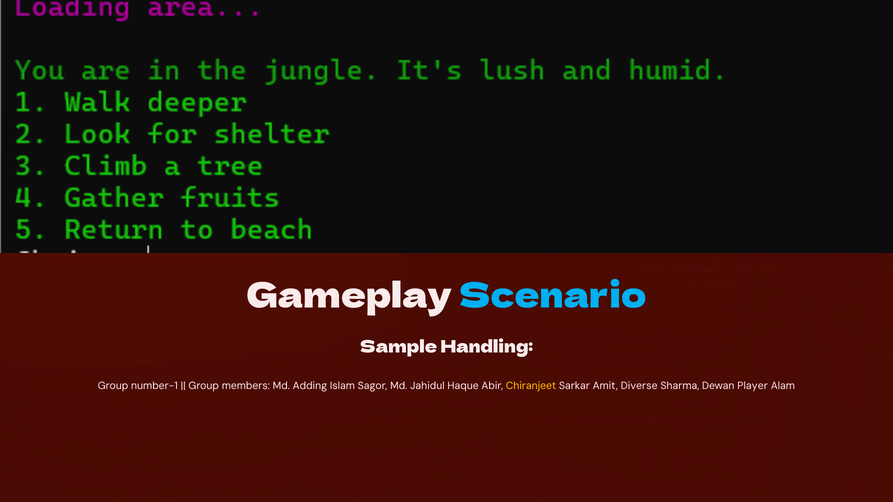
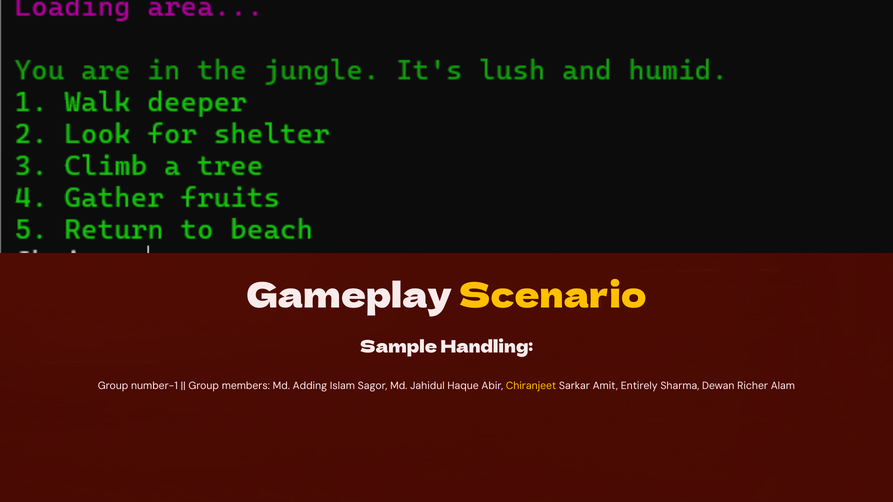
Scenario colour: light blue -> yellow
Diverse: Diverse -> Entirely
Player: Player -> Richer
